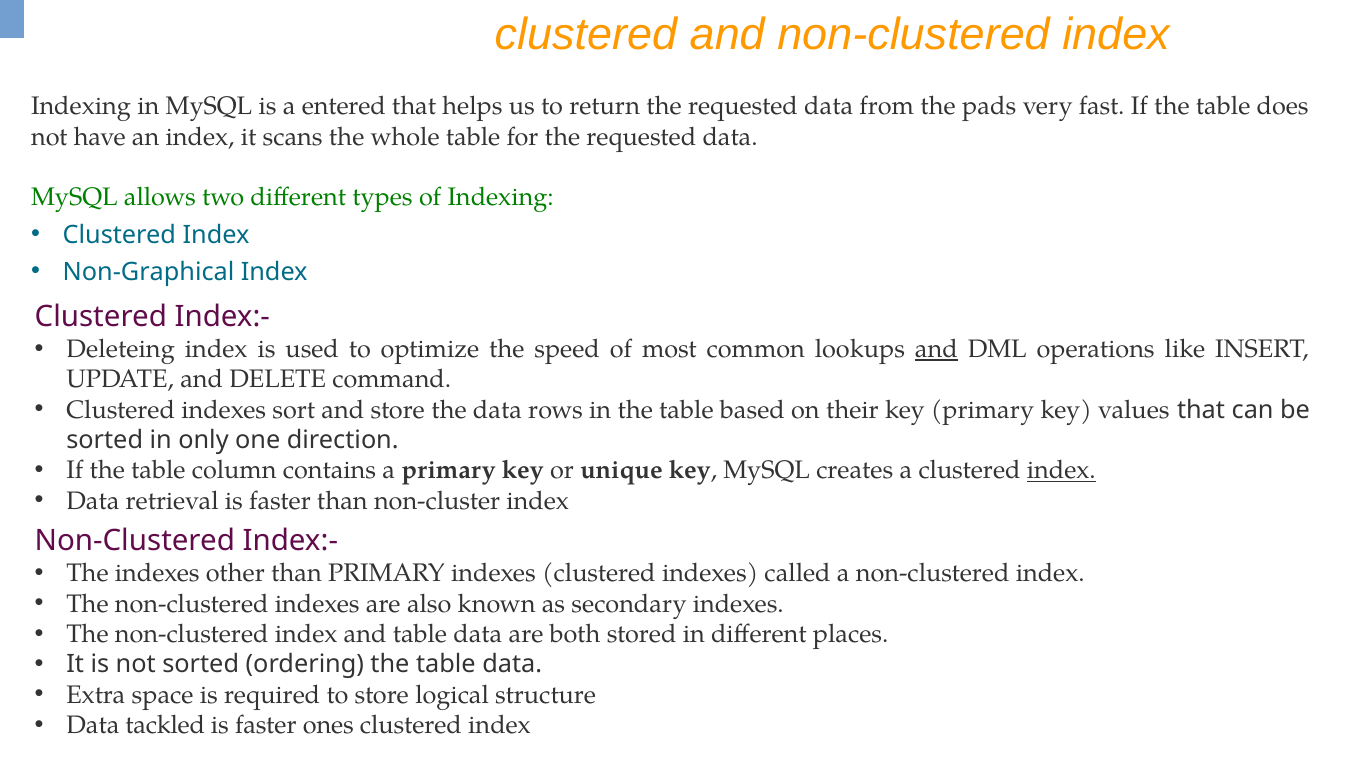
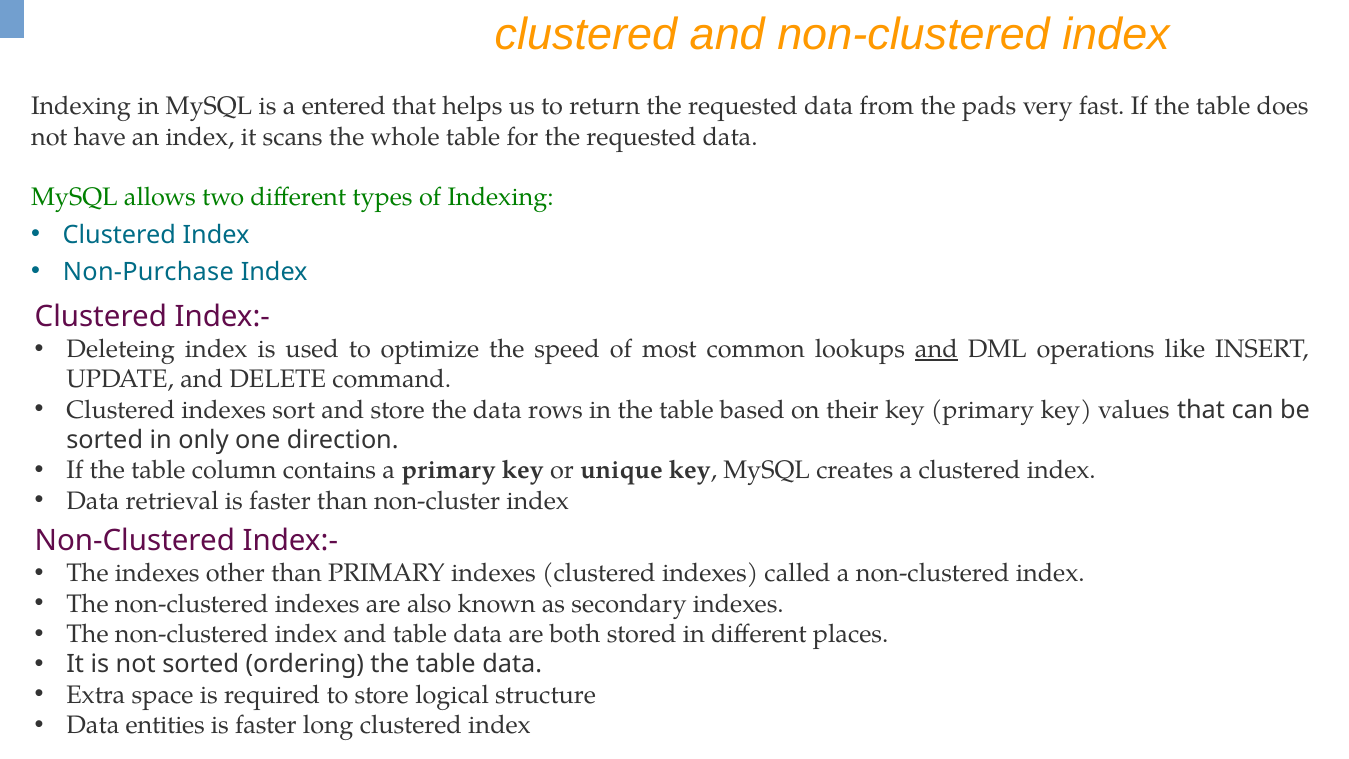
Non-Graphical: Non-Graphical -> Non-Purchase
index at (1061, 471) underline: present -> none
tackled: tackled -> entities
ones: ones -> long
